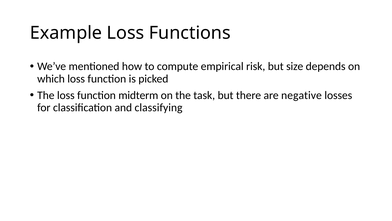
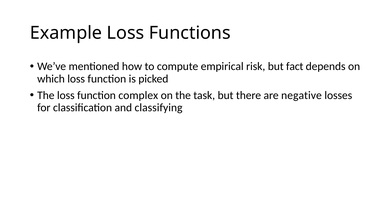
size: size -> fact
midterm: midterm -> complex
